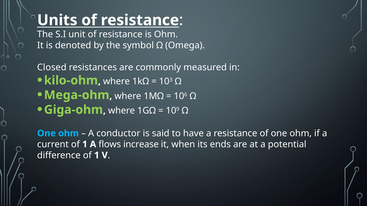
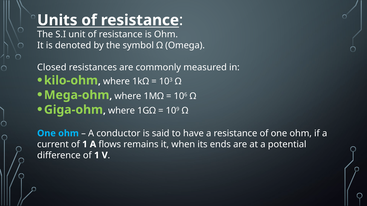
increase: increase -> remains
